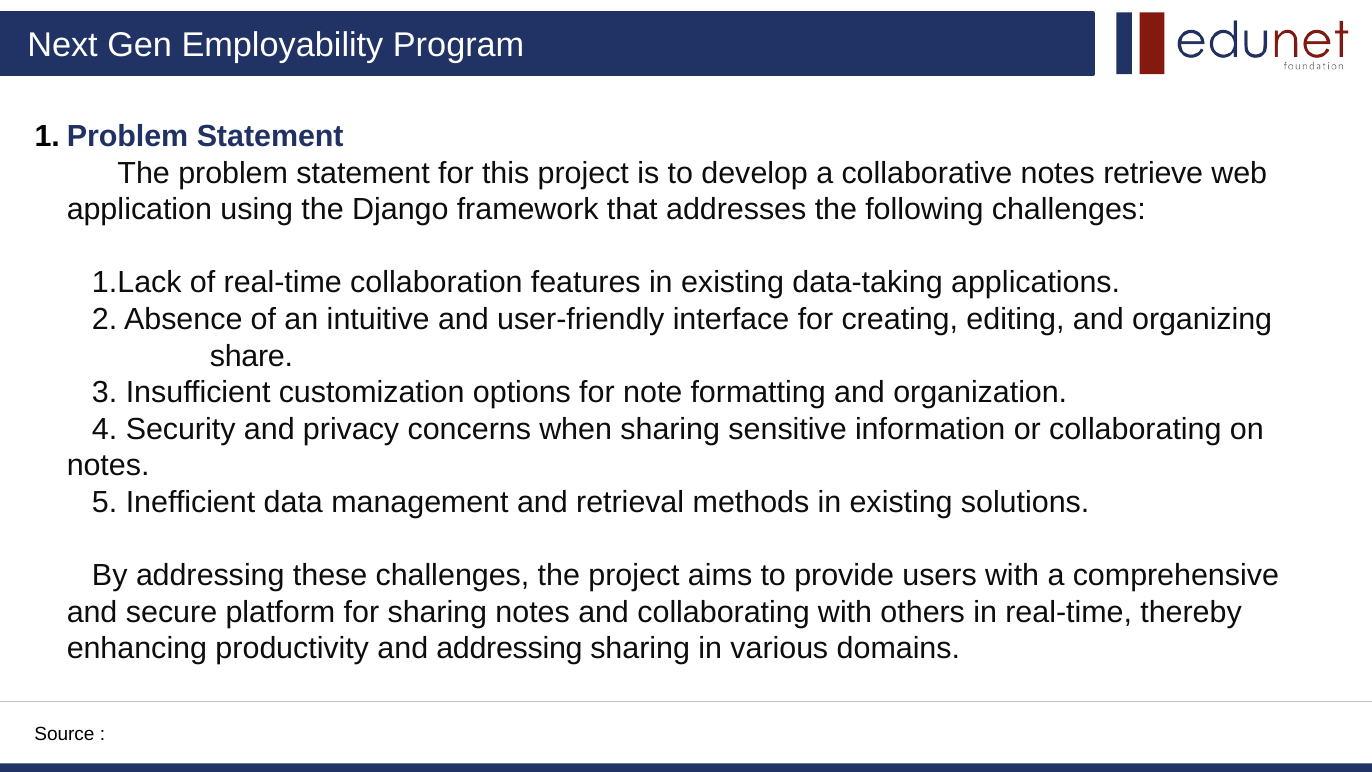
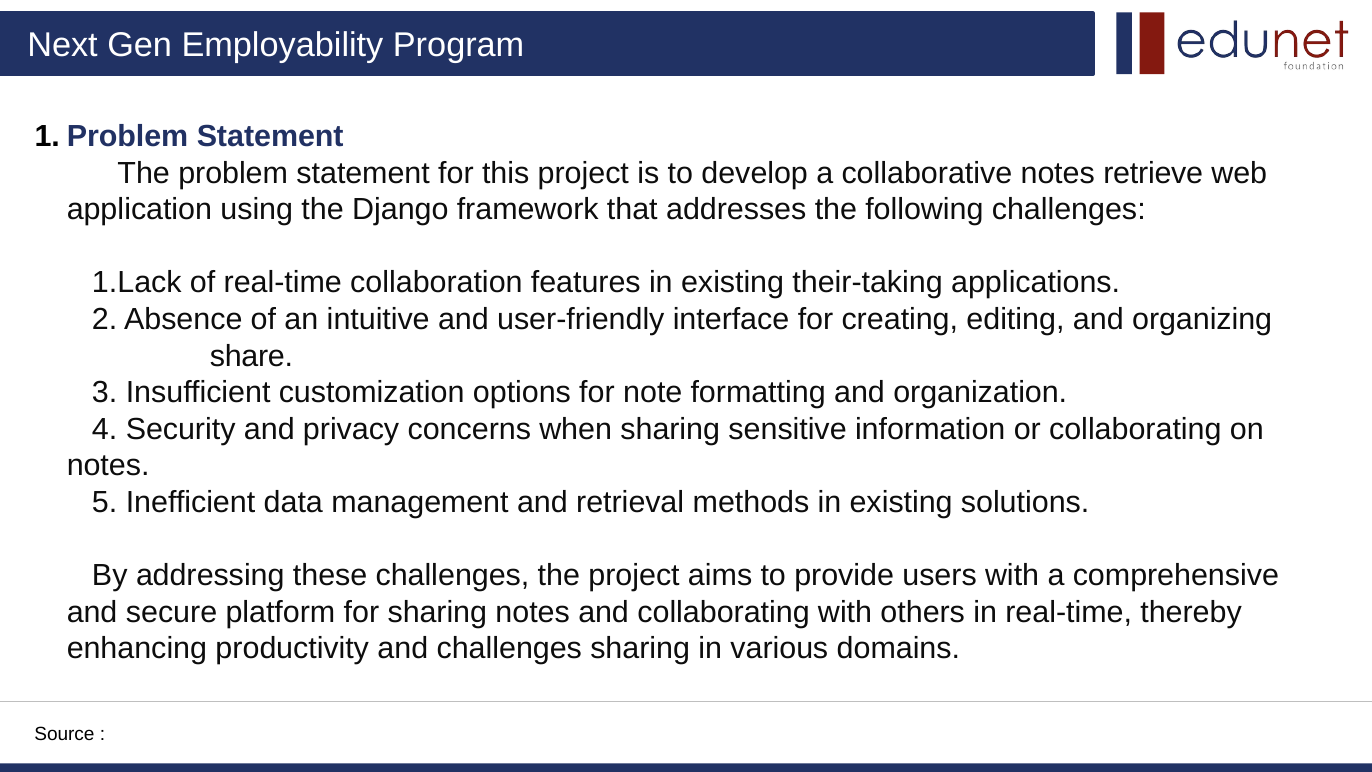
data-taking: data-taking -> their-taking
and addressing: addressing -> challenges
